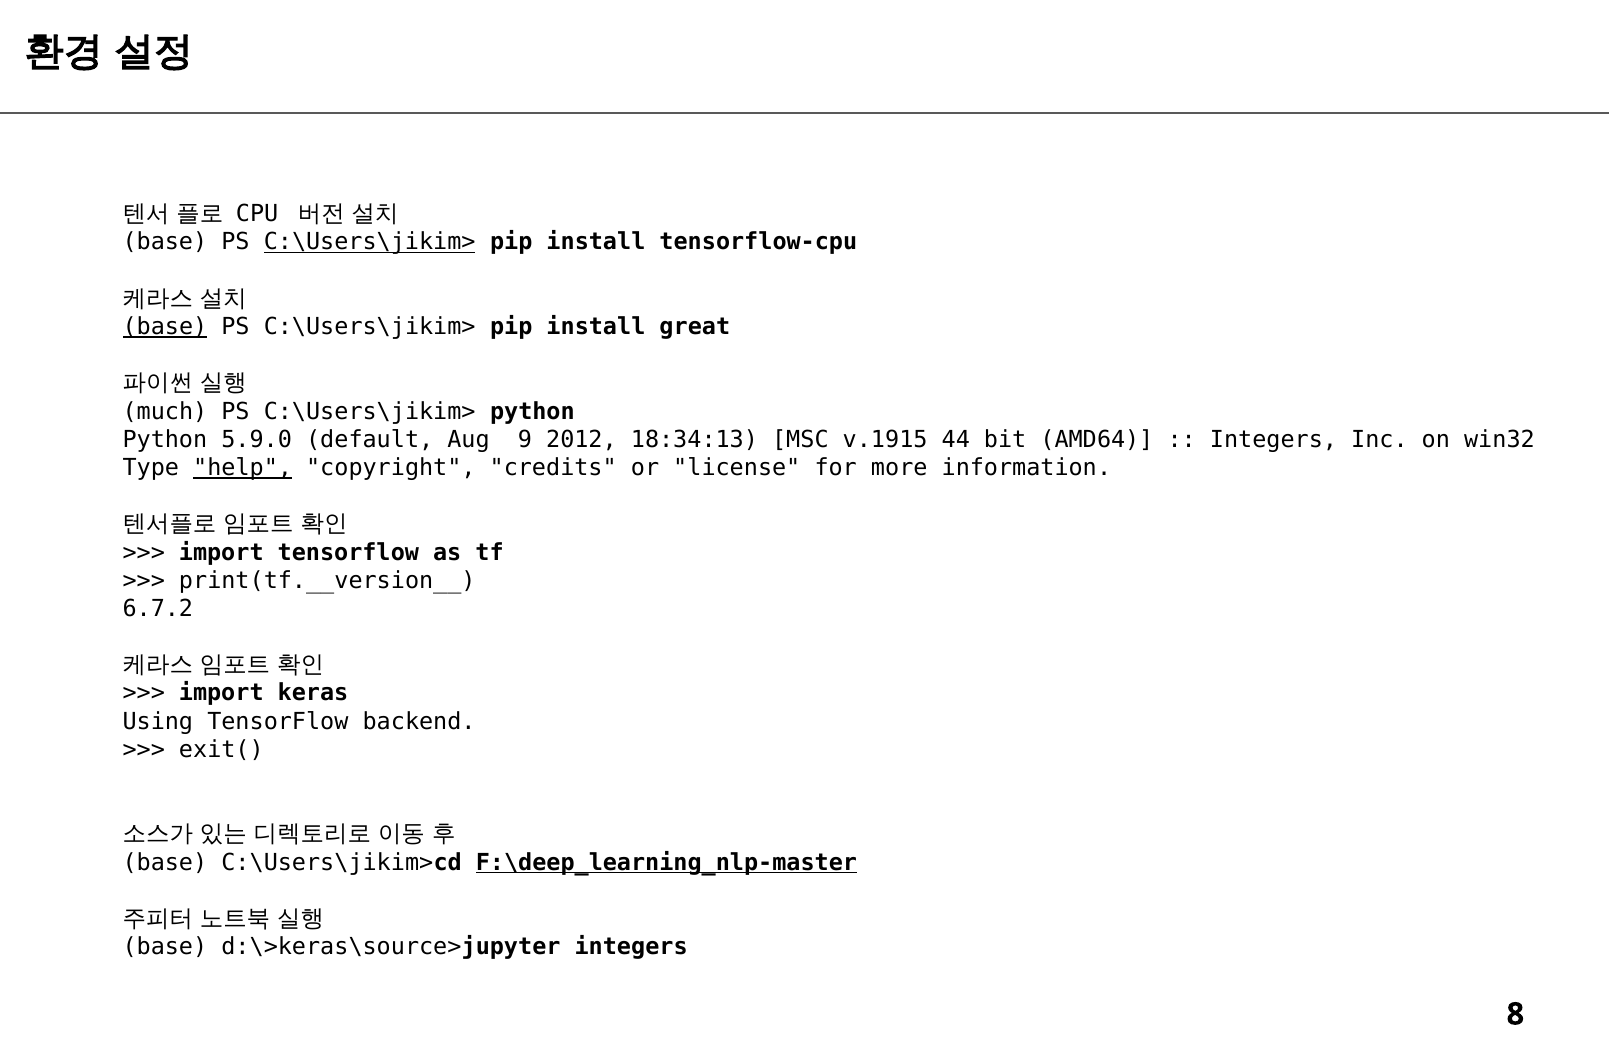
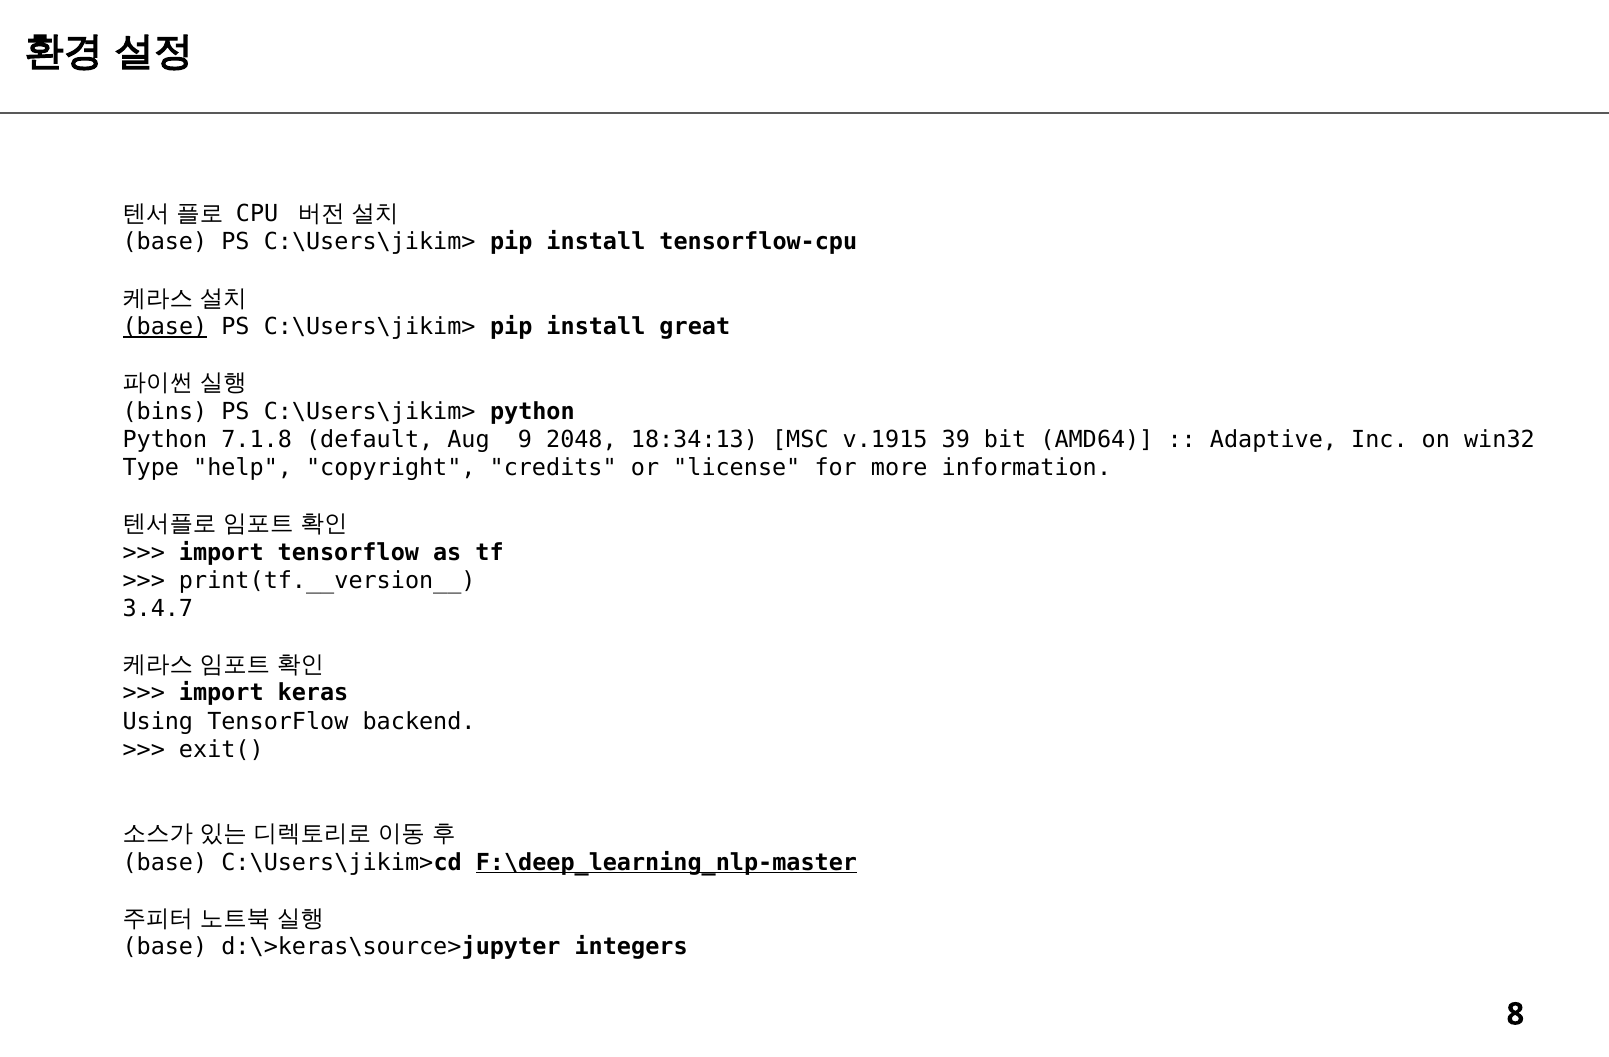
C:\Users\jikim> at (370, 242) underline: present -> none
much: much -> bins
5.9.0: 5.9.0 -> 7.1.8
2012: 2012 -> 2048
44: 44 -> 39
Integers at (1273, 439): Integers -> Adaptive
help underline: present -> none
6.7.2: 6.7.2 -> 3.4.7
